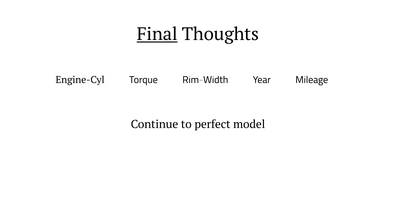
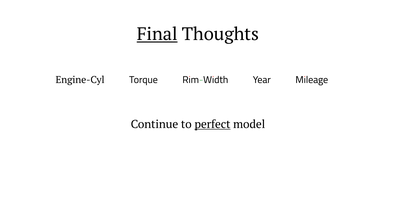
perfect underline: none -> present
